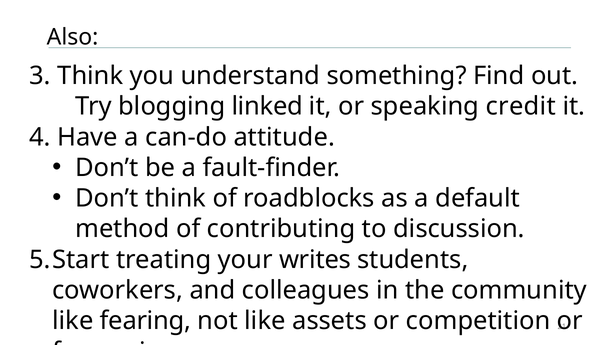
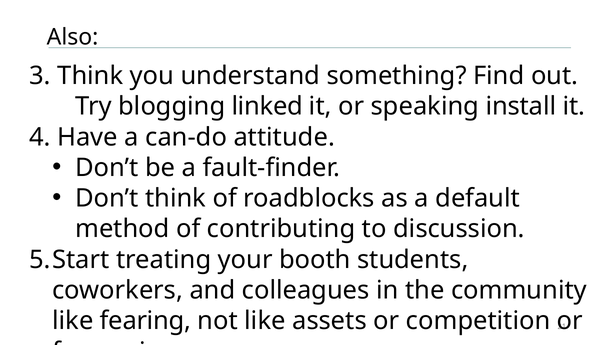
credit: credit -> install
writes: writes -> booth
